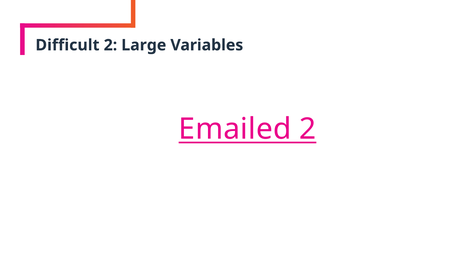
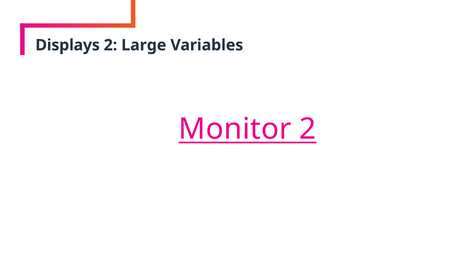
Difficult: Difficult -> Displays
Emailed: Emailed -> Monitor
